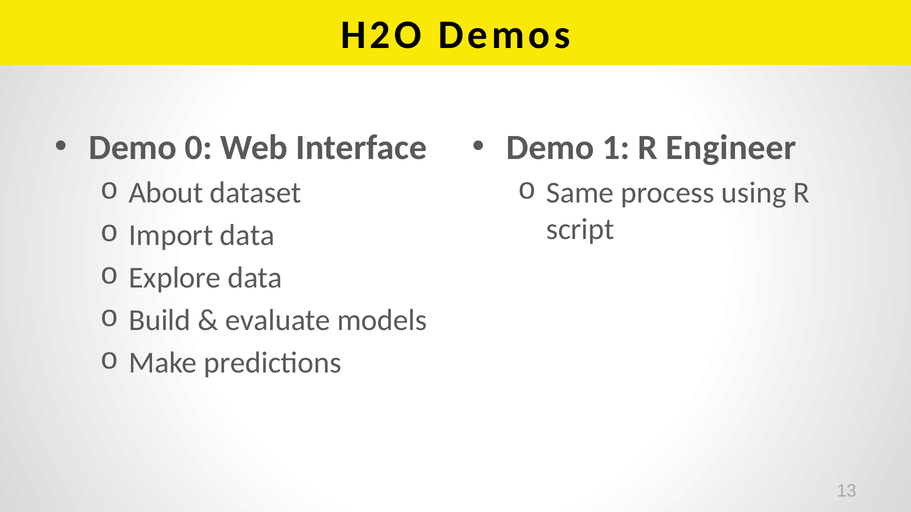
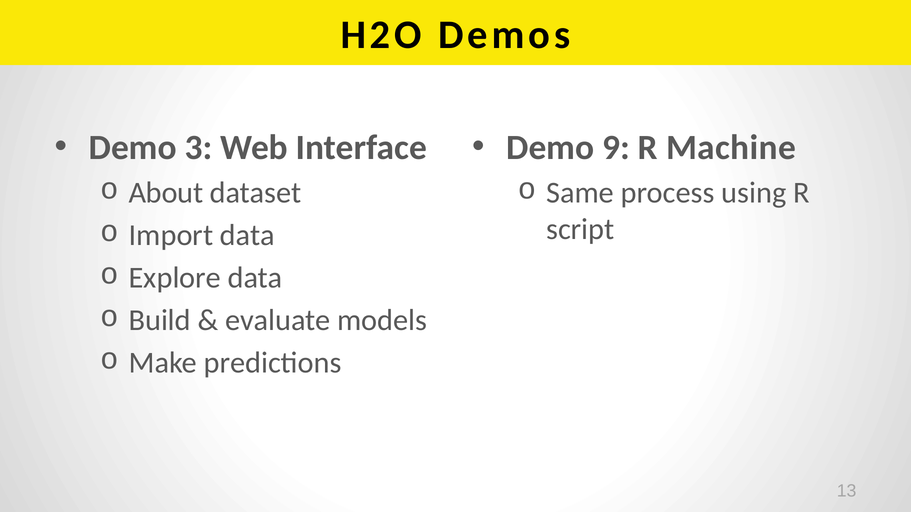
0: 0 -> 3
1: 1 -> 9
Engineer: Engineer -> Machine
